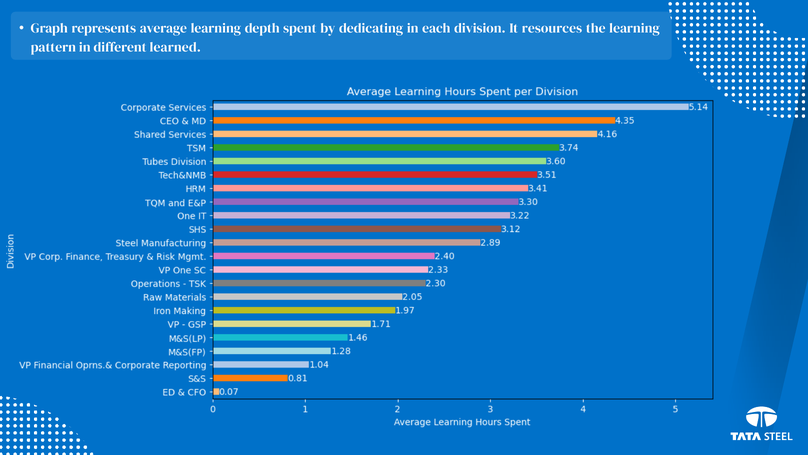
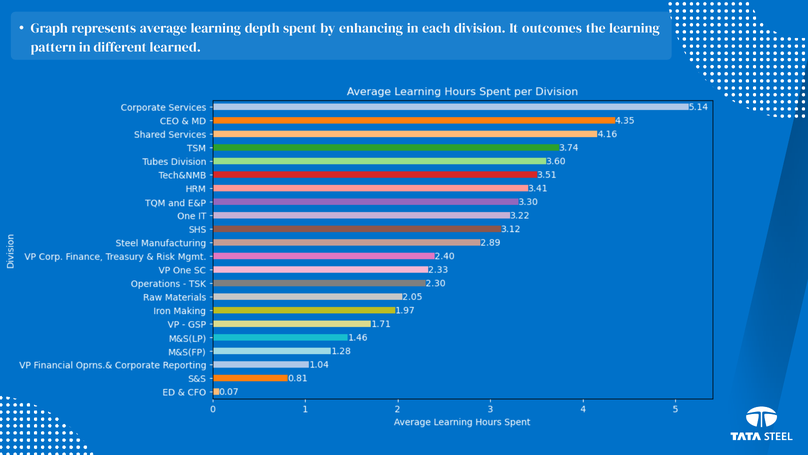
dedicating: dedicating -> enhancing
resources: resources -> outcomes
